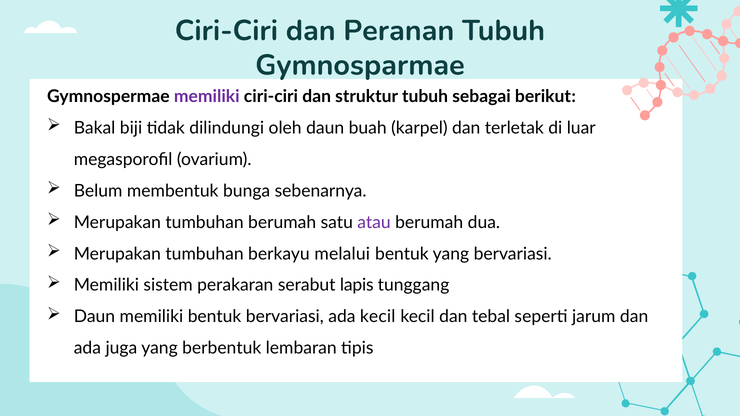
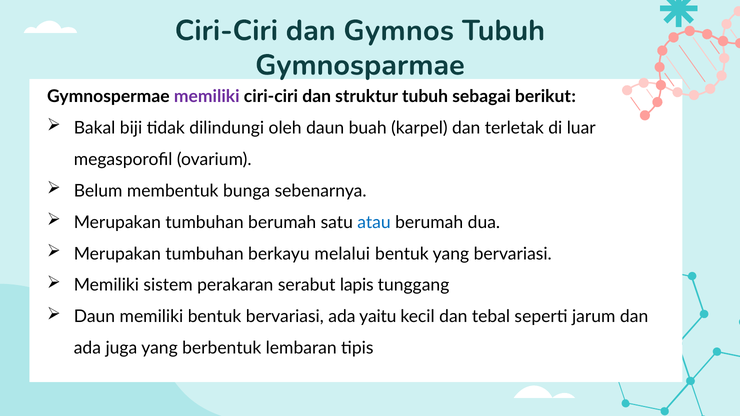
Peranan: Peranan -> Gymnos
atau colour: purple -> blue
ada kecil: kecil -> yaitu
